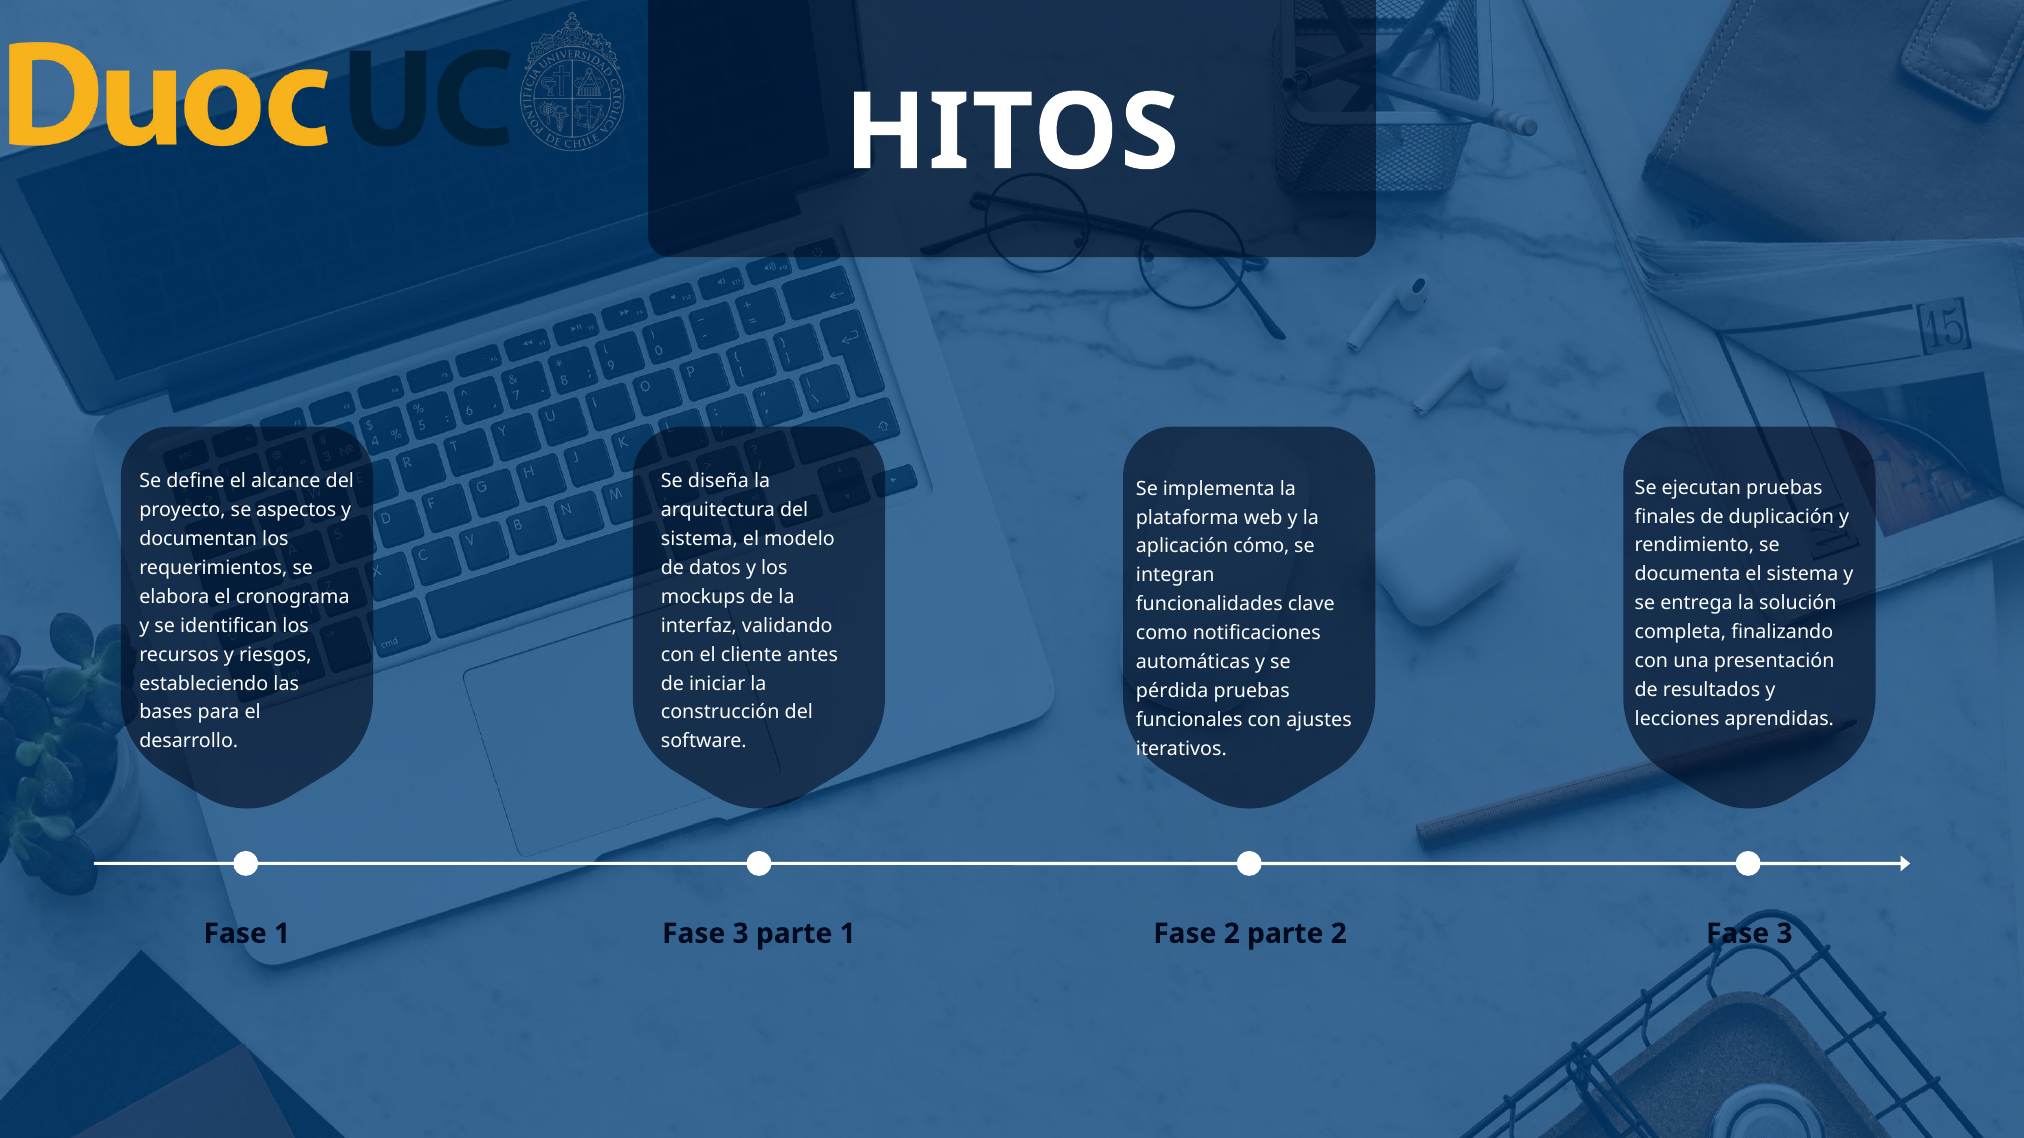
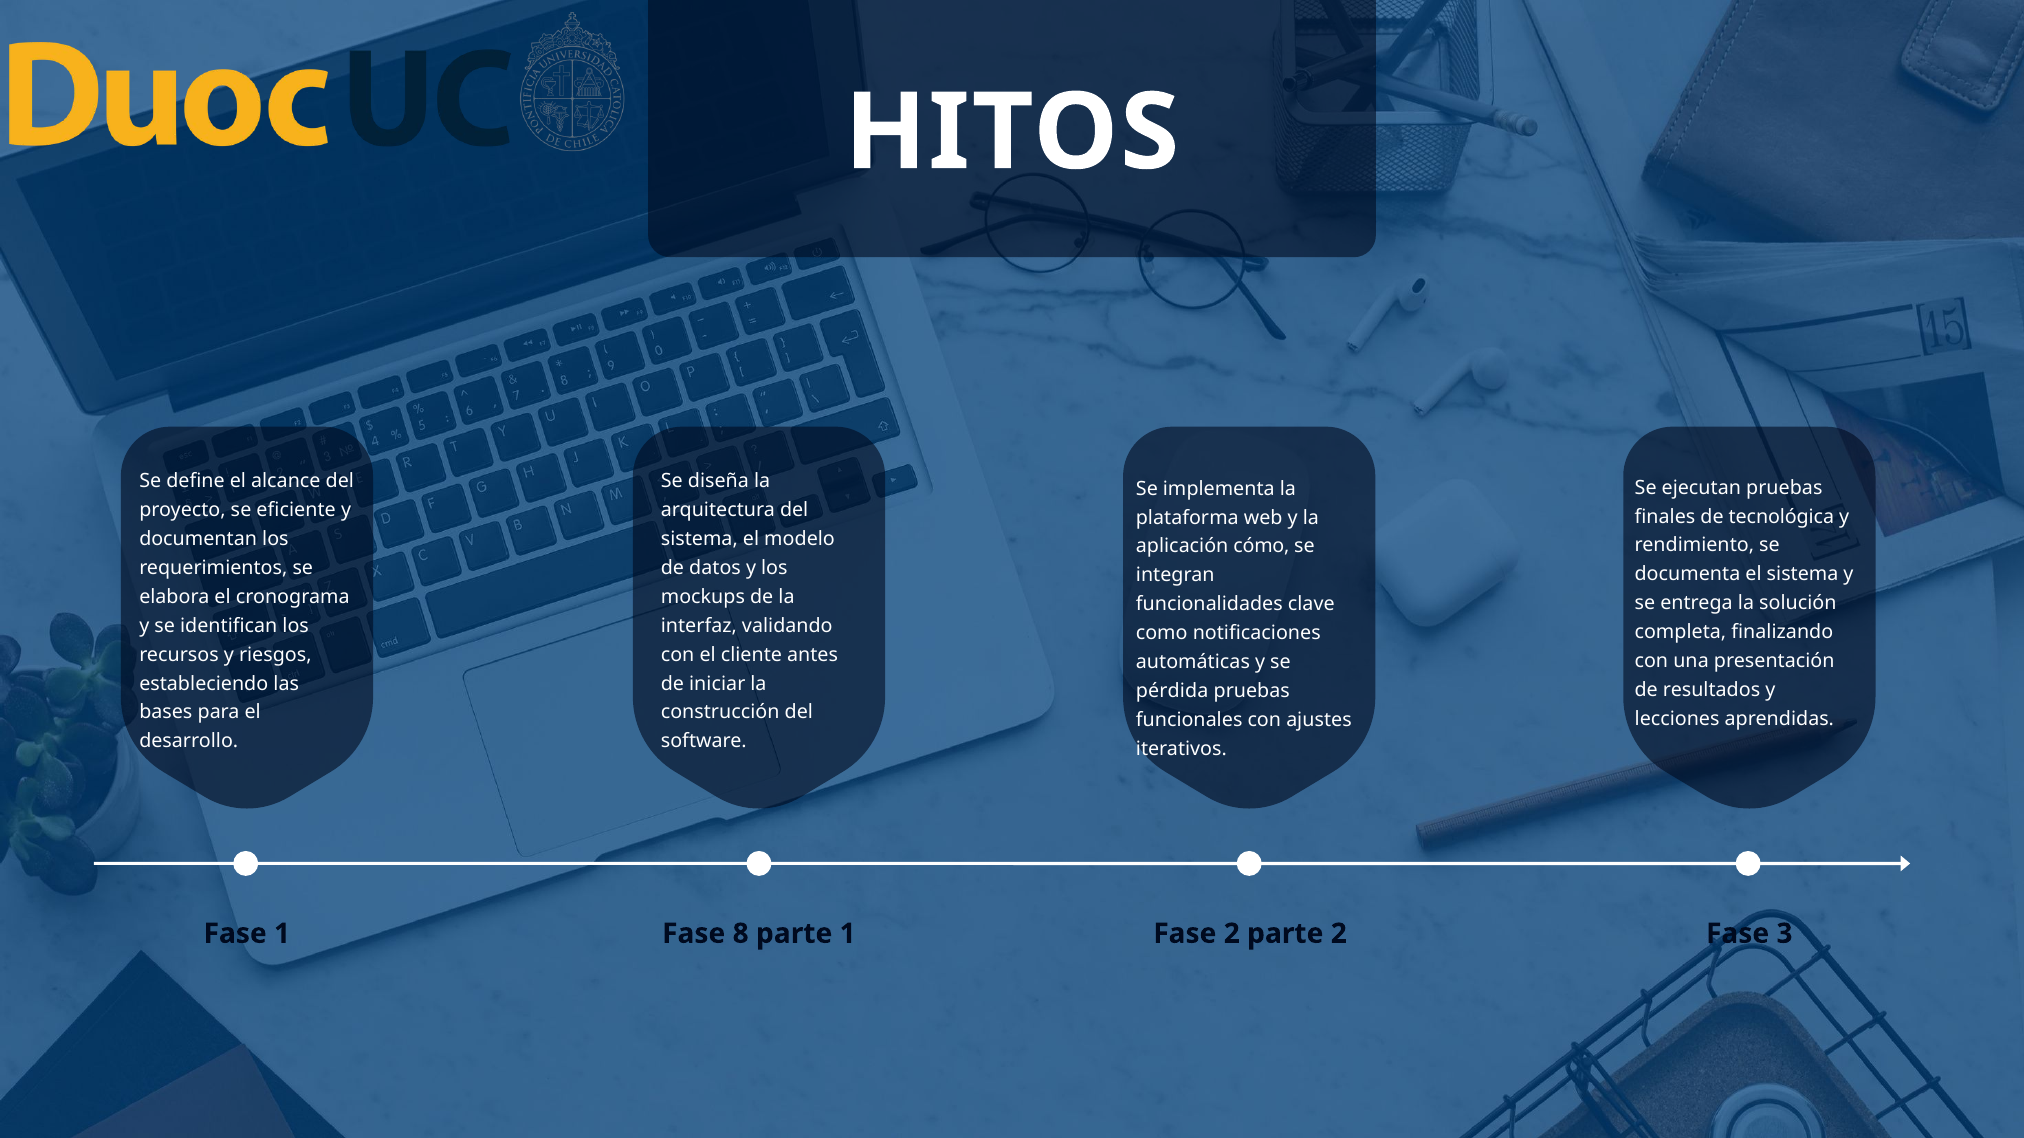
aspectos: aspectos -> eficiente
duplicación: duplicación -> tecnológica
1 Fase 3: 3 -> 8
